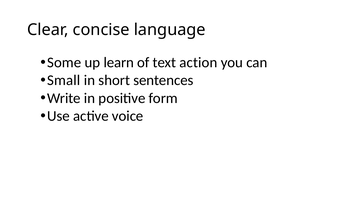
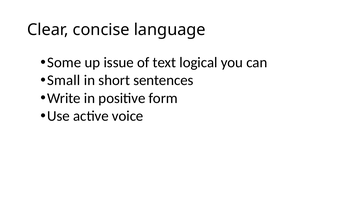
learn: learn -> issue
action: action -> logical
